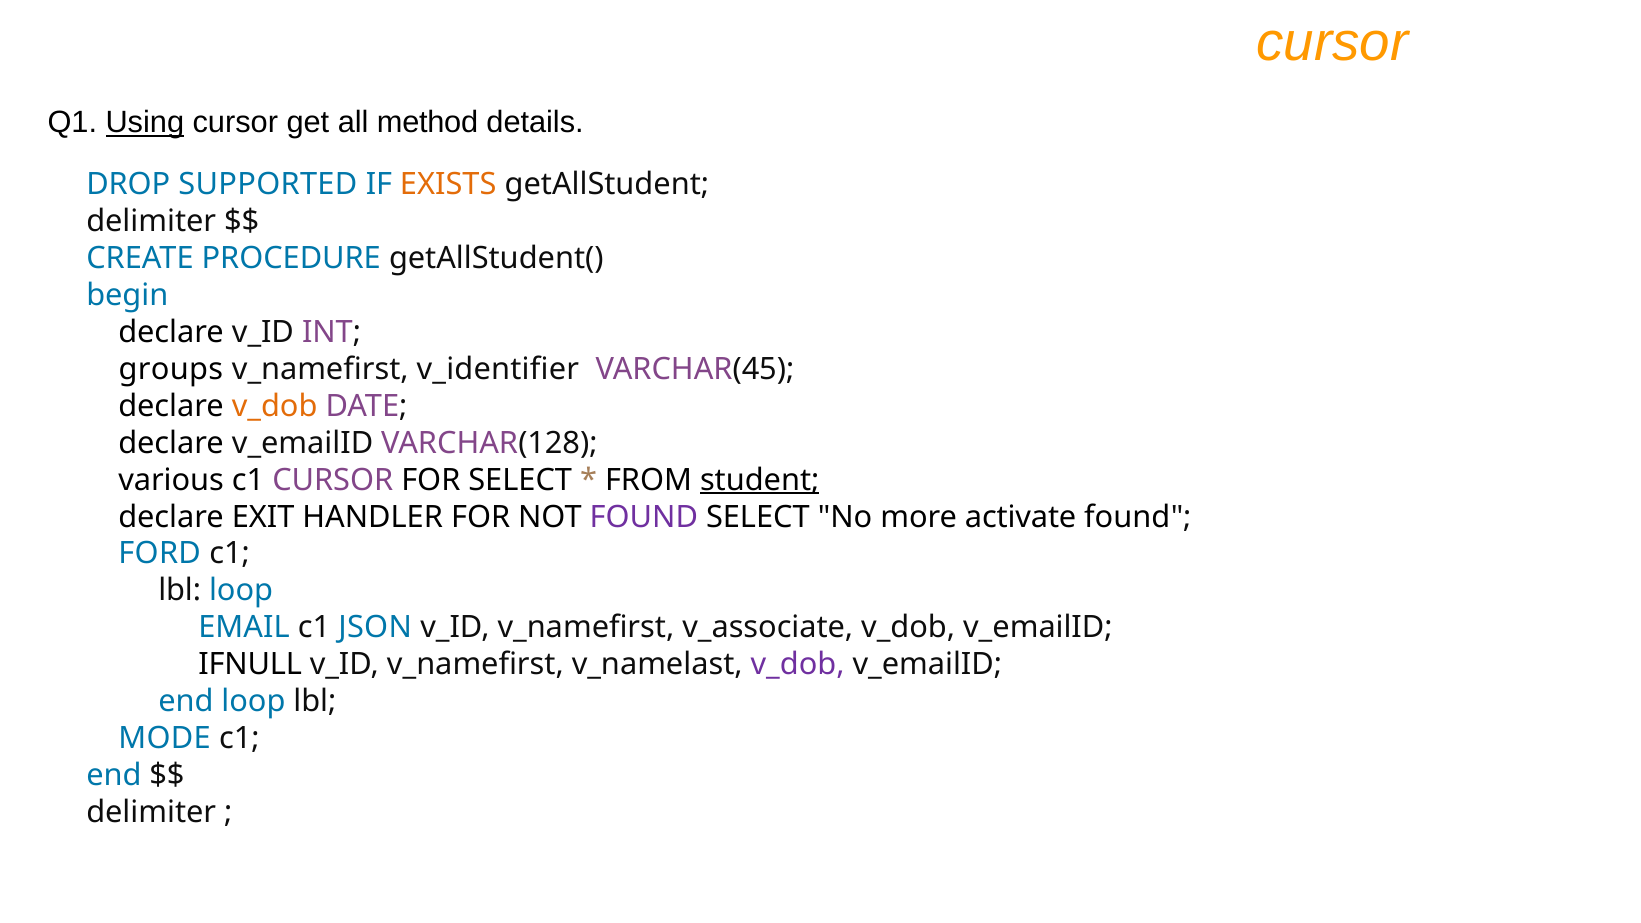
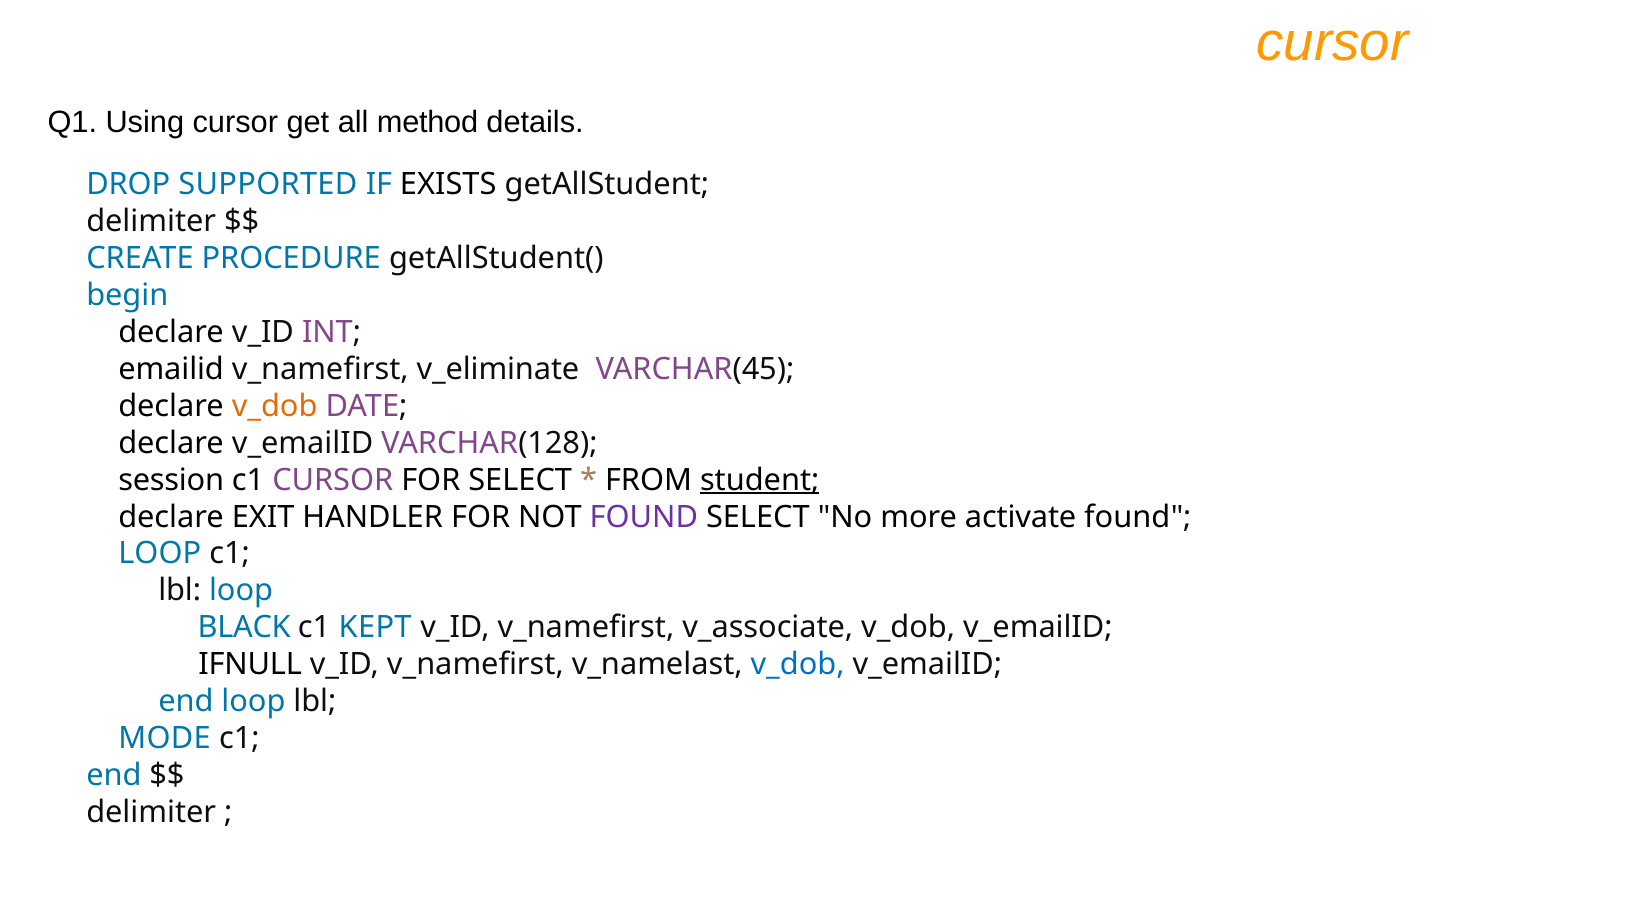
Using underline: present -> none
EXISTS colour: orange -> black
groups: groups -> emailid
v_identifier: v_identifier -> v_eliminate
various: various -> session
FORD at (160, 554): FORD -> LOOP
EMAIL: EMAIL -> BLACK
JSON: JSON -> KEPT
v_dob at (798, 665) colour: purple -> blue
